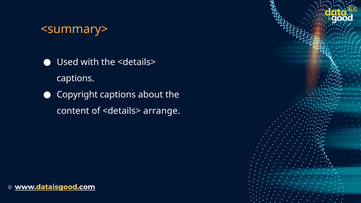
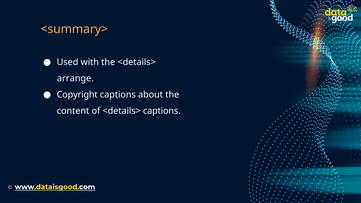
captions at (75, 78): captions -> arrange
<details> arrange: arrange -> captions
